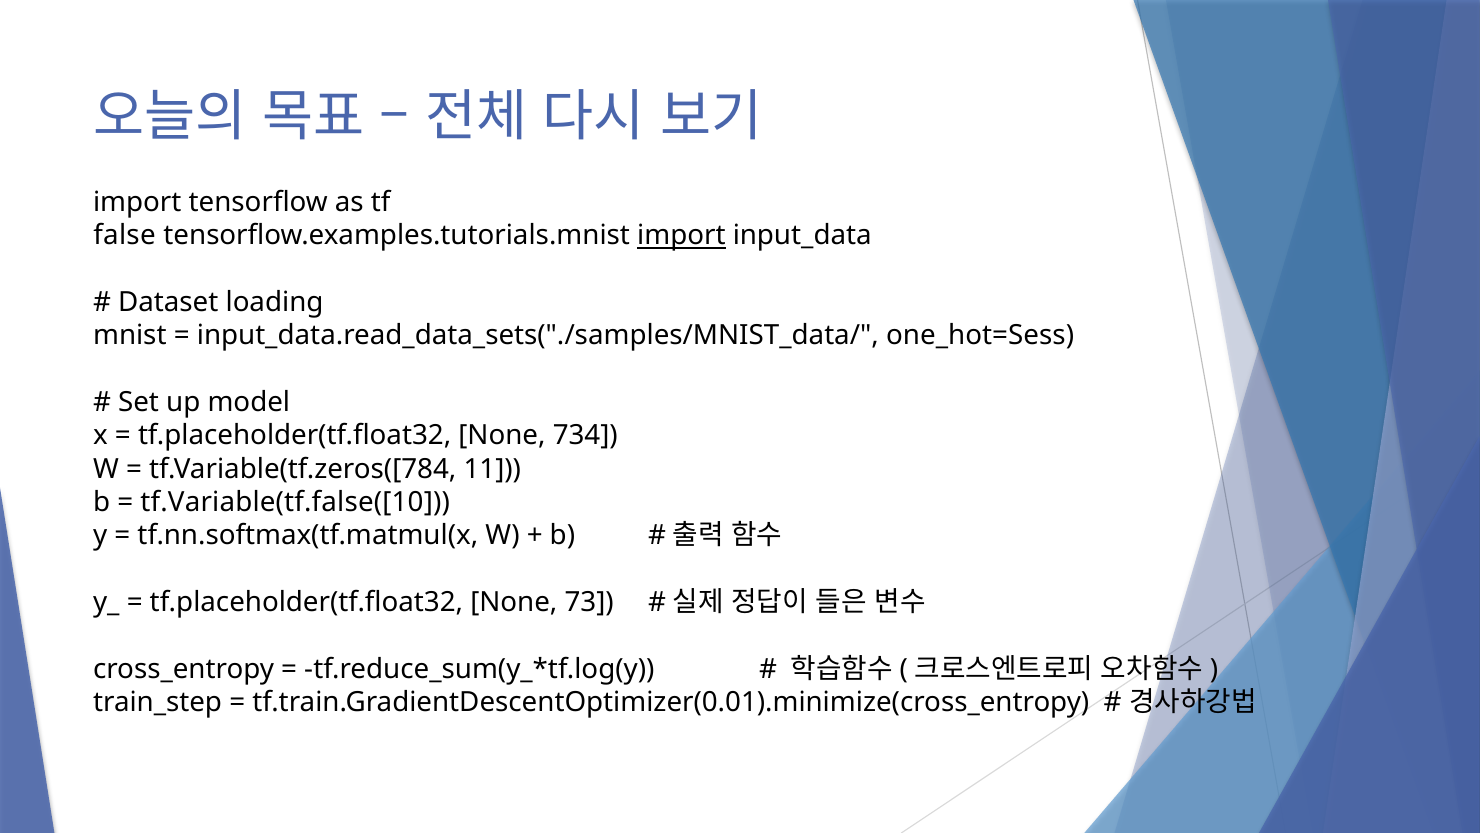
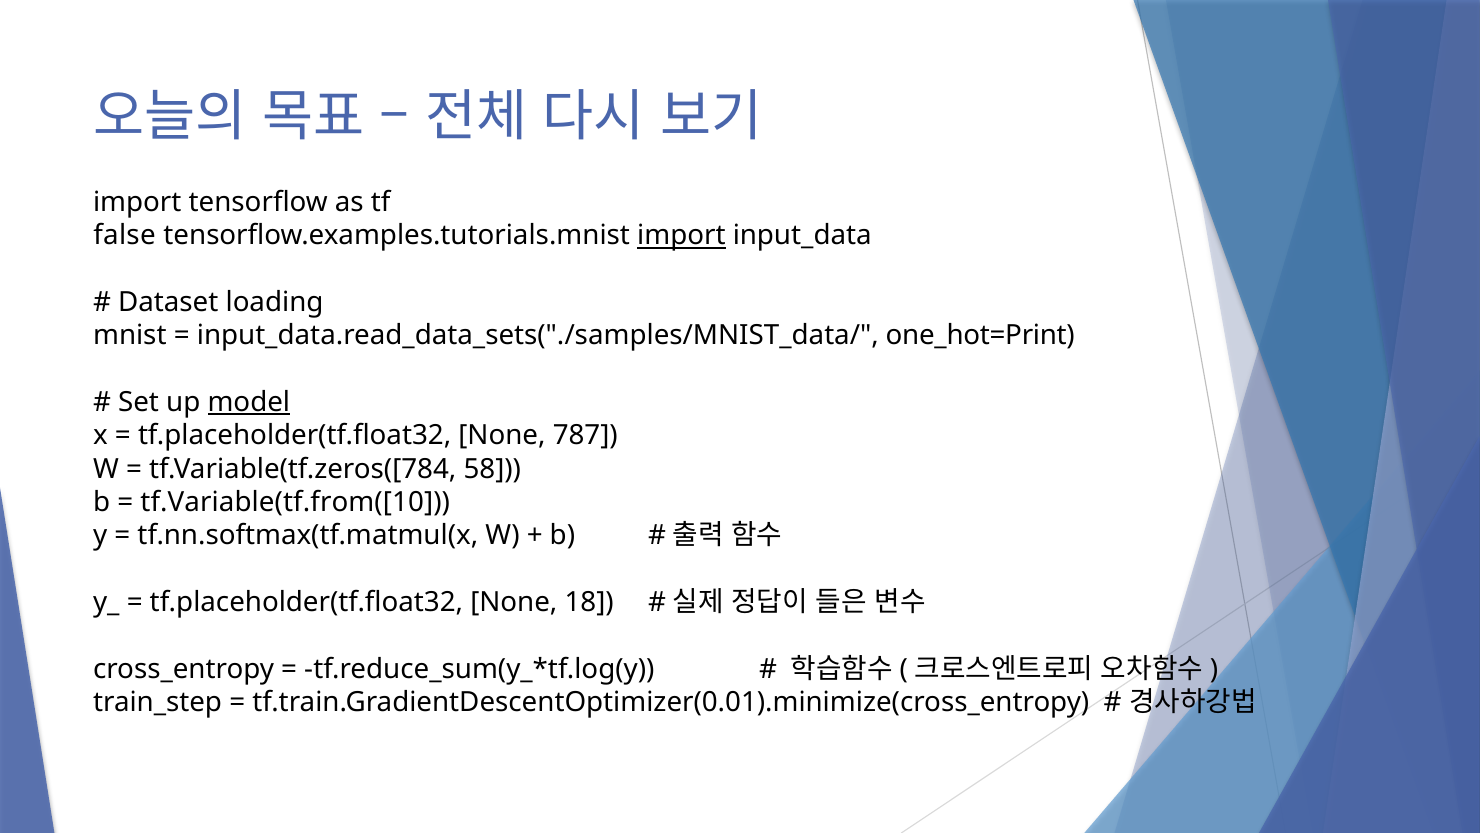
one_hot=Sess: one_hot=Sess -> one_hot=Print
model underline: none -> present
734: 734 -> 787
11: 11 -> 58
tf.Variable(tf.false([10: tf.Variable(tf.false([10 -> tf.Variable(tf.from([10
73: 73 -> 18
